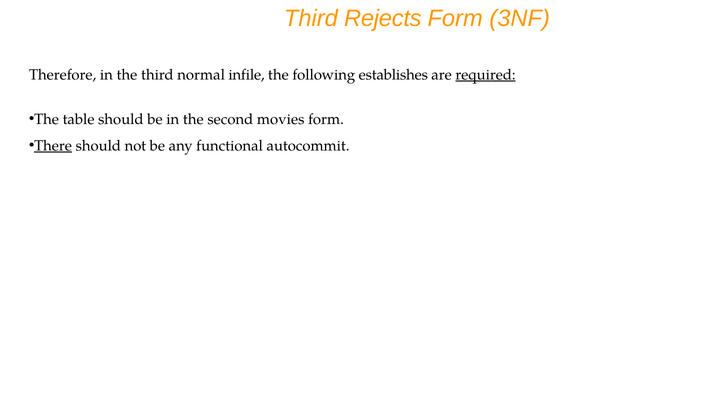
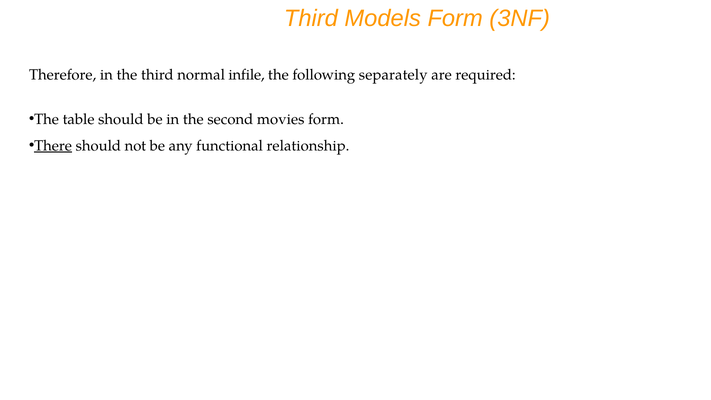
Rejects: Rejects -> Models
establishes: establishes -> separately
required underline: present -> none
autocommit: autocommit -> relationship
